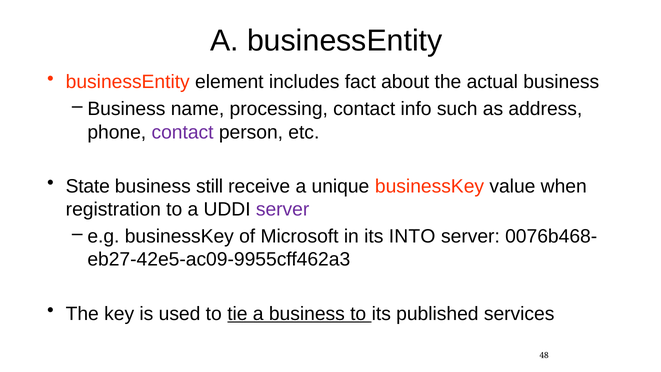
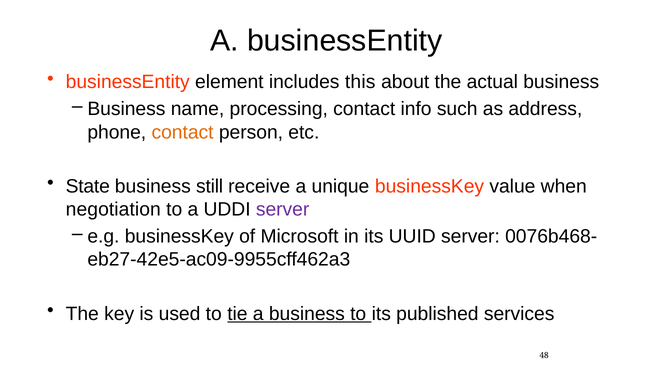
fact: fact -> this
contact at (183, 132) colour: purple -> orange
registration: registration -> negotiation
INTO: INTO -> UUID
